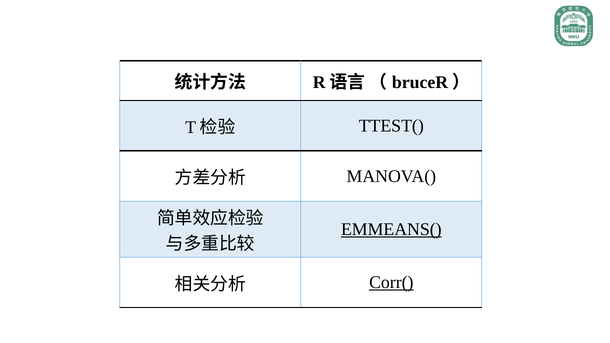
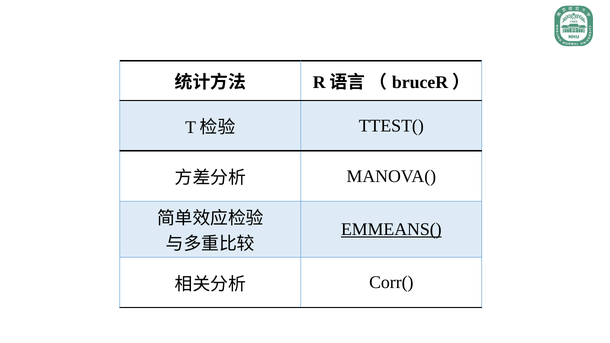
Corr( underline: present -> none
